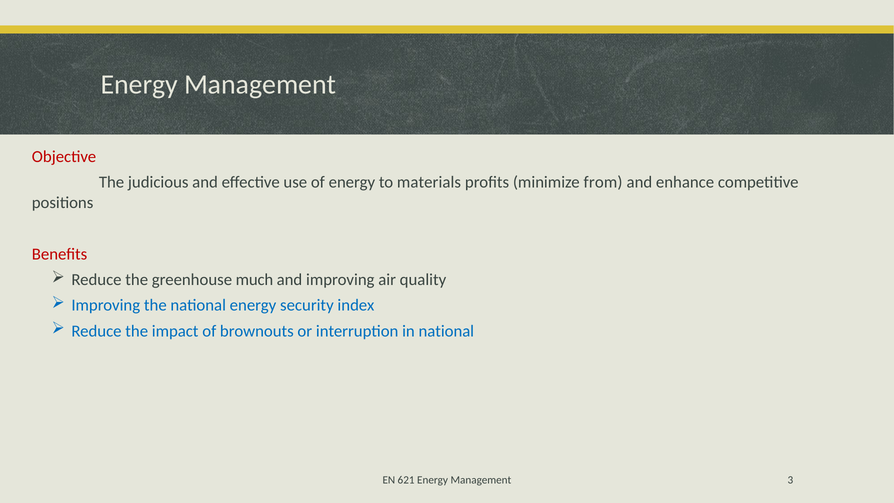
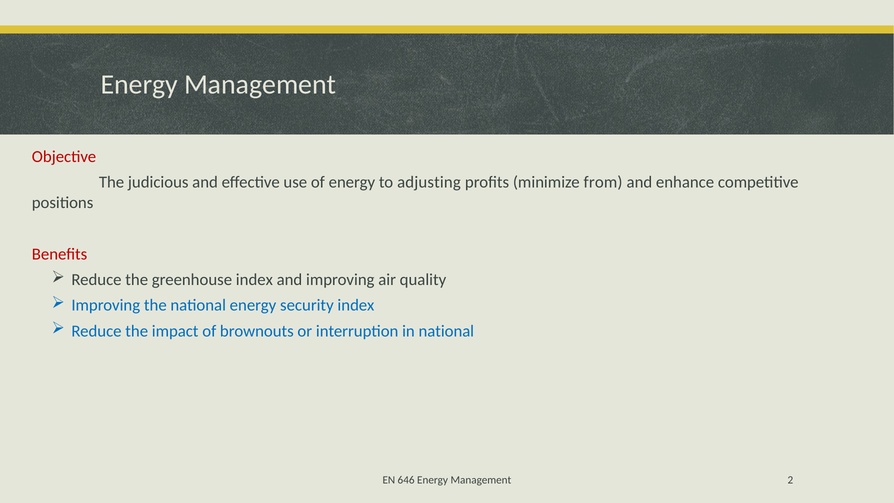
materials: materials -> adjusting
greenhouse much: much -> index
621: 621 -> 646
3: 3 -> 2
